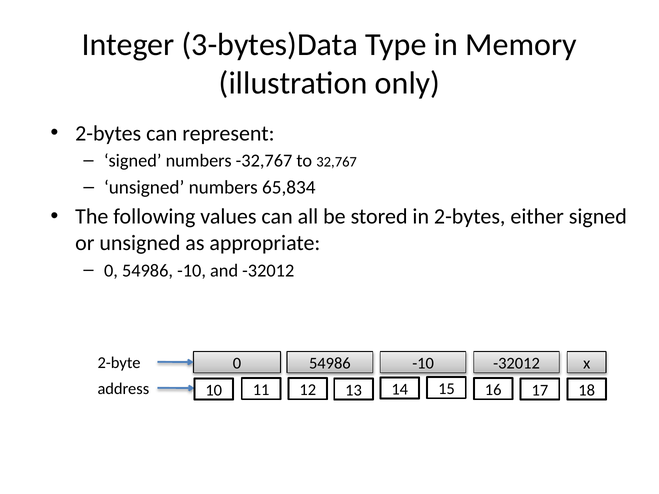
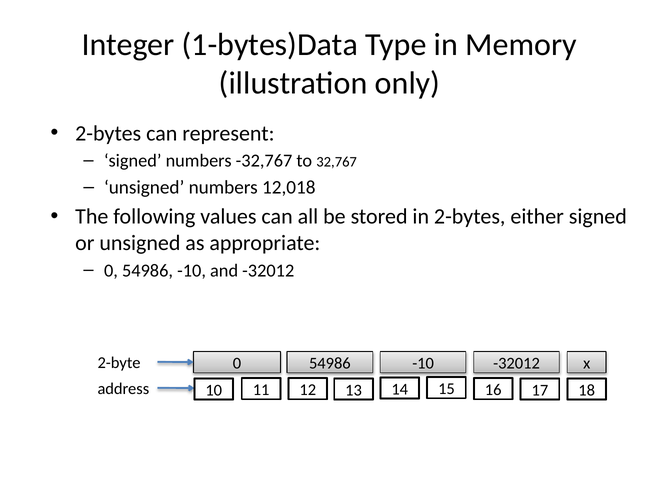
3-bytes)Data: 3-bytes)Data -> 1-bytes)Data
65,834: 65,834 -> 12,018
